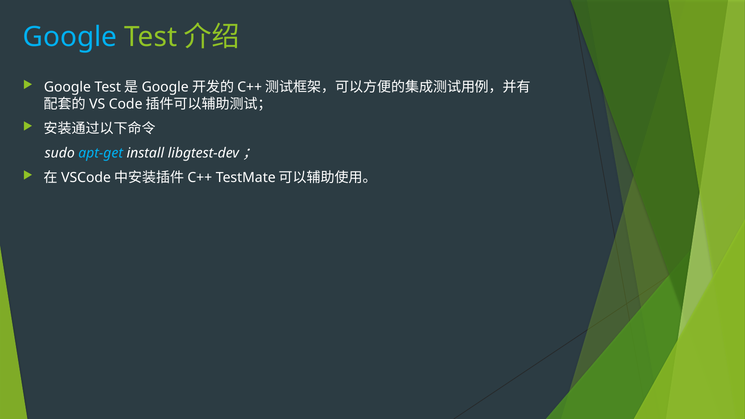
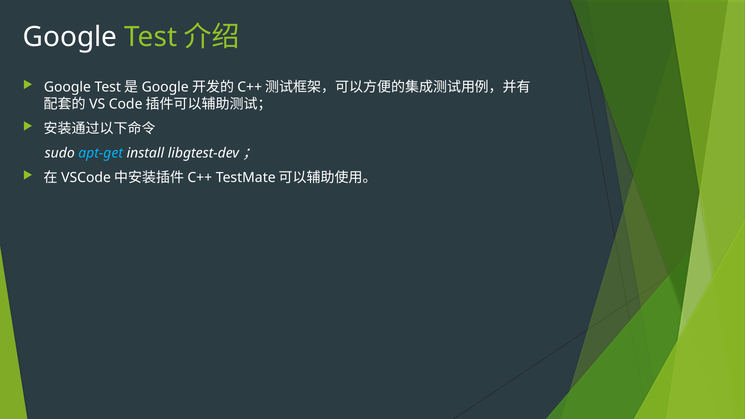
Google at (70, 37) colour: light blue -> white
